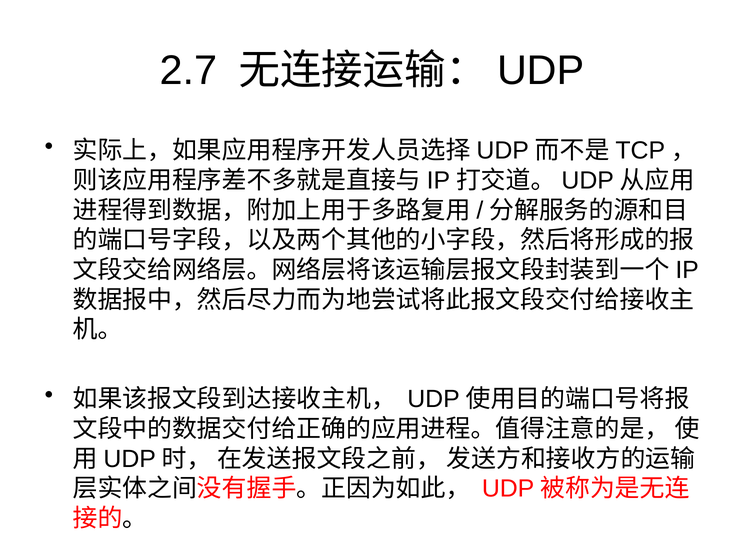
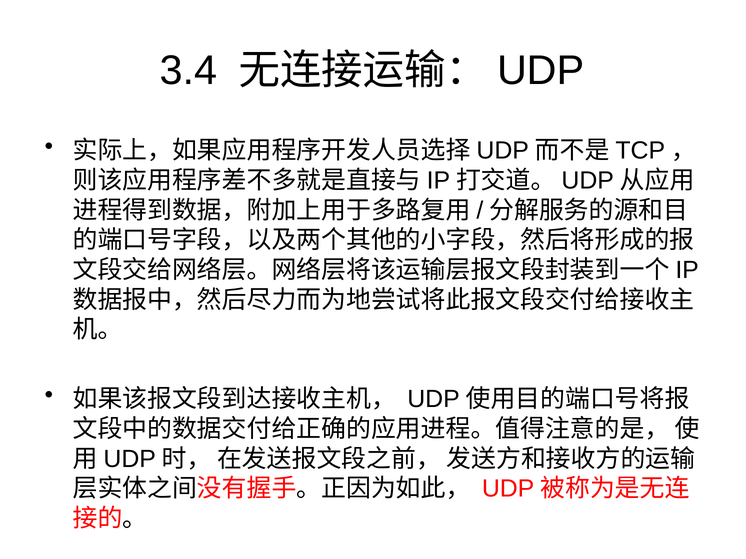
2.7: 2.7 -> 3.4
